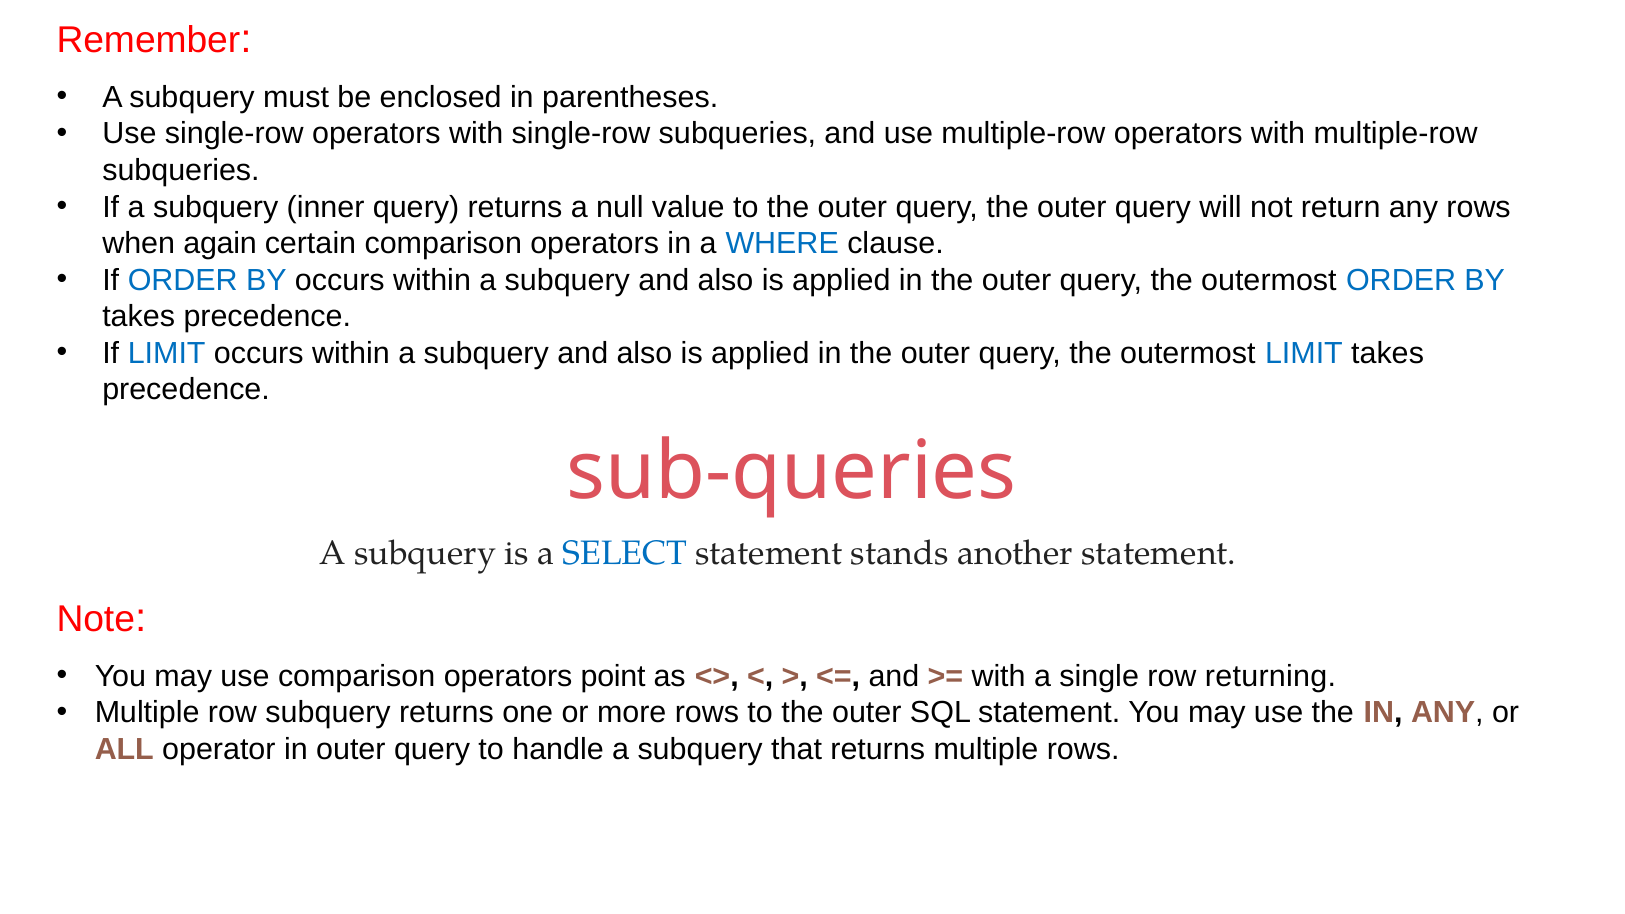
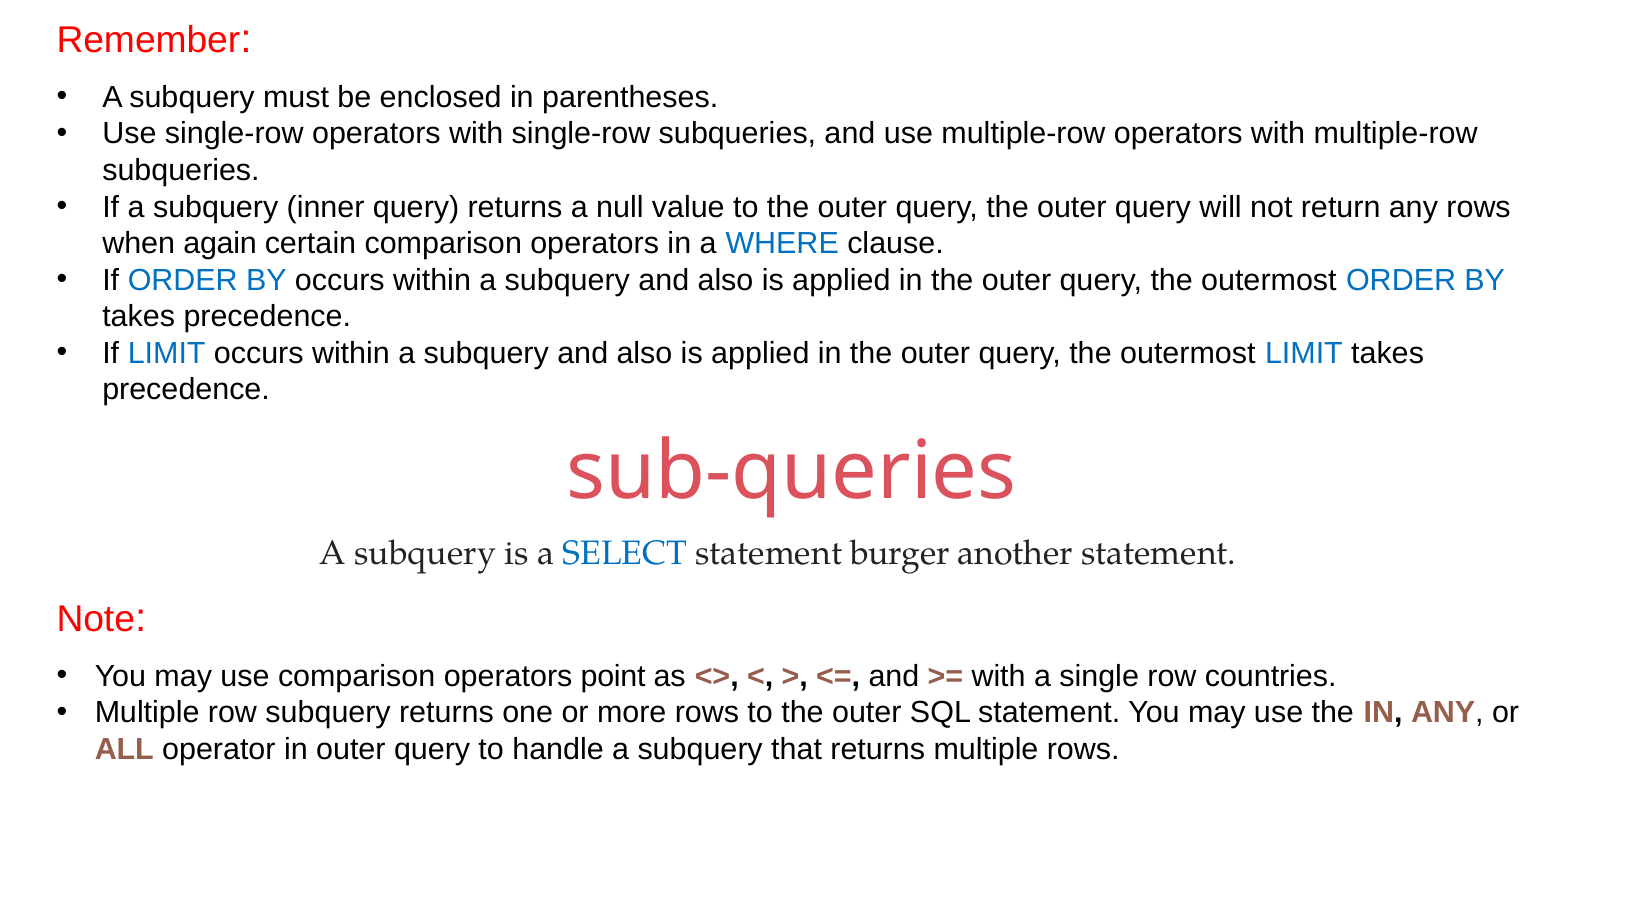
stands: stands -> burger
returning: returning -> countries
